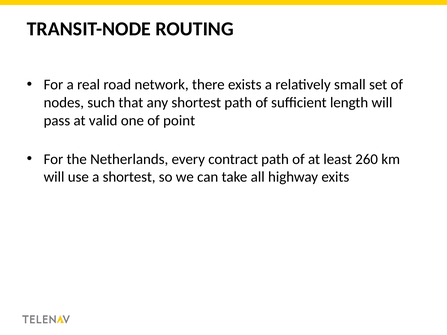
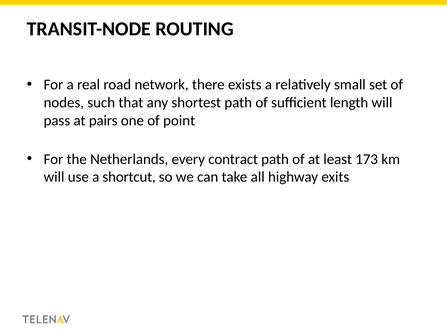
valid: valid -> pairs
260: 260 -> 173
a shortest: shortest -> shortcut
